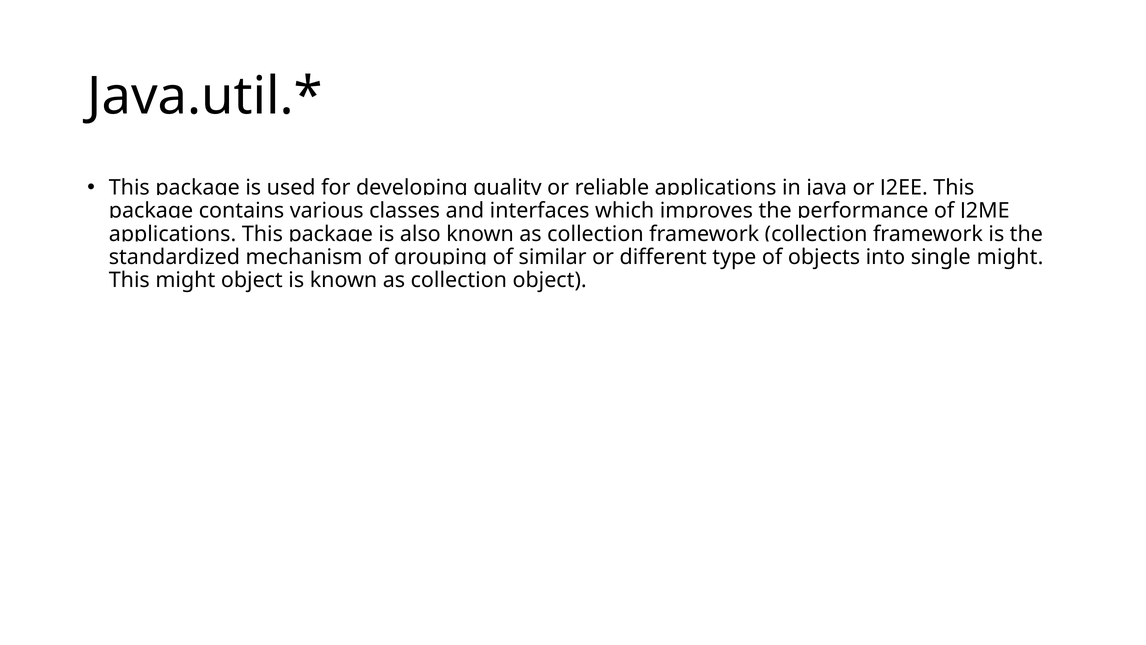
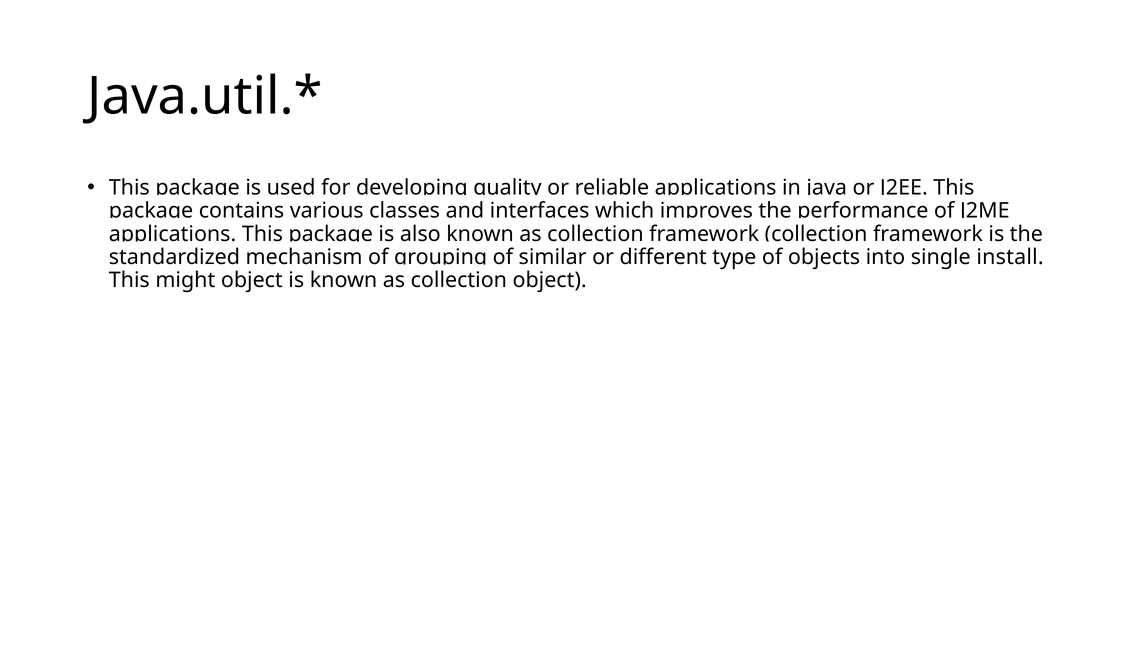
single might: might -> install
